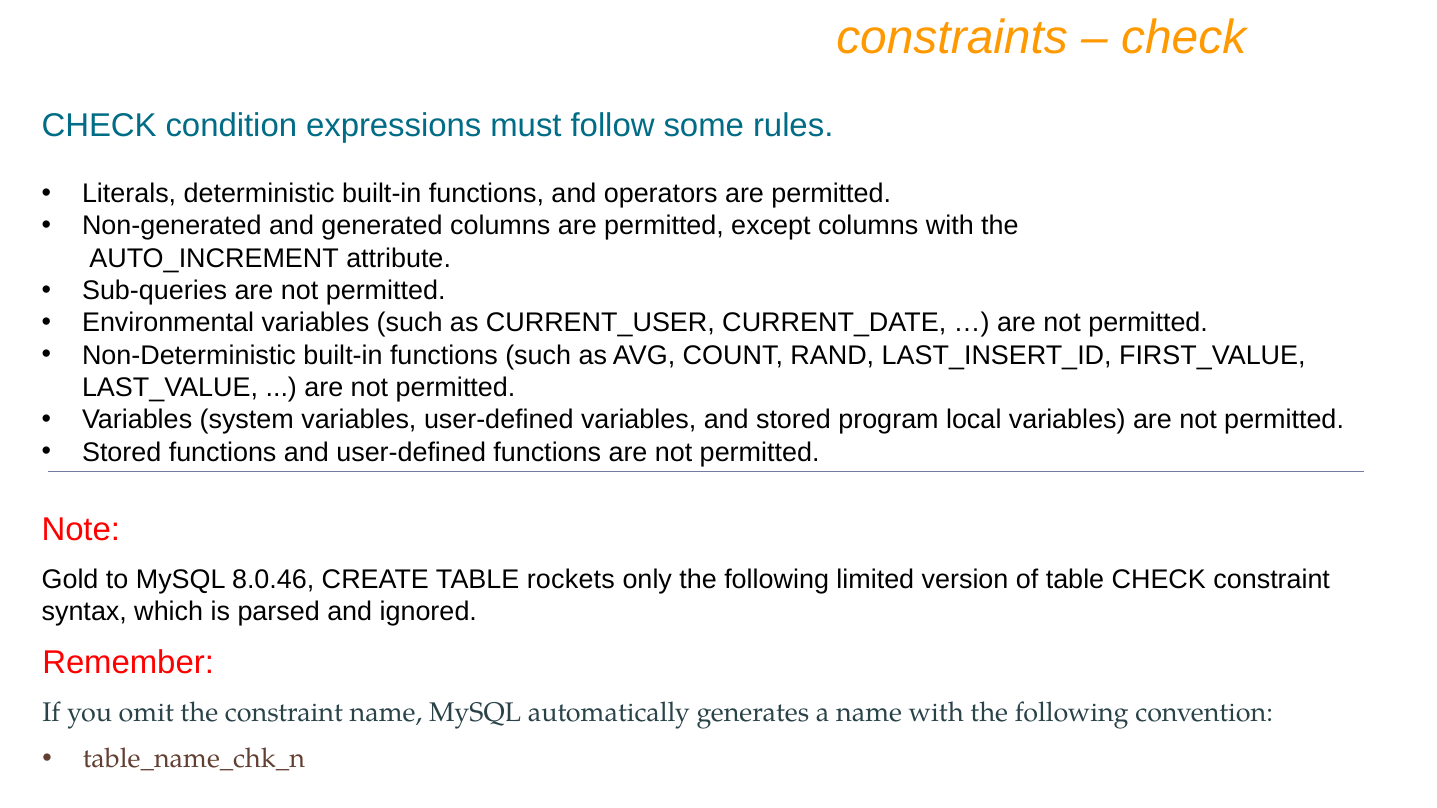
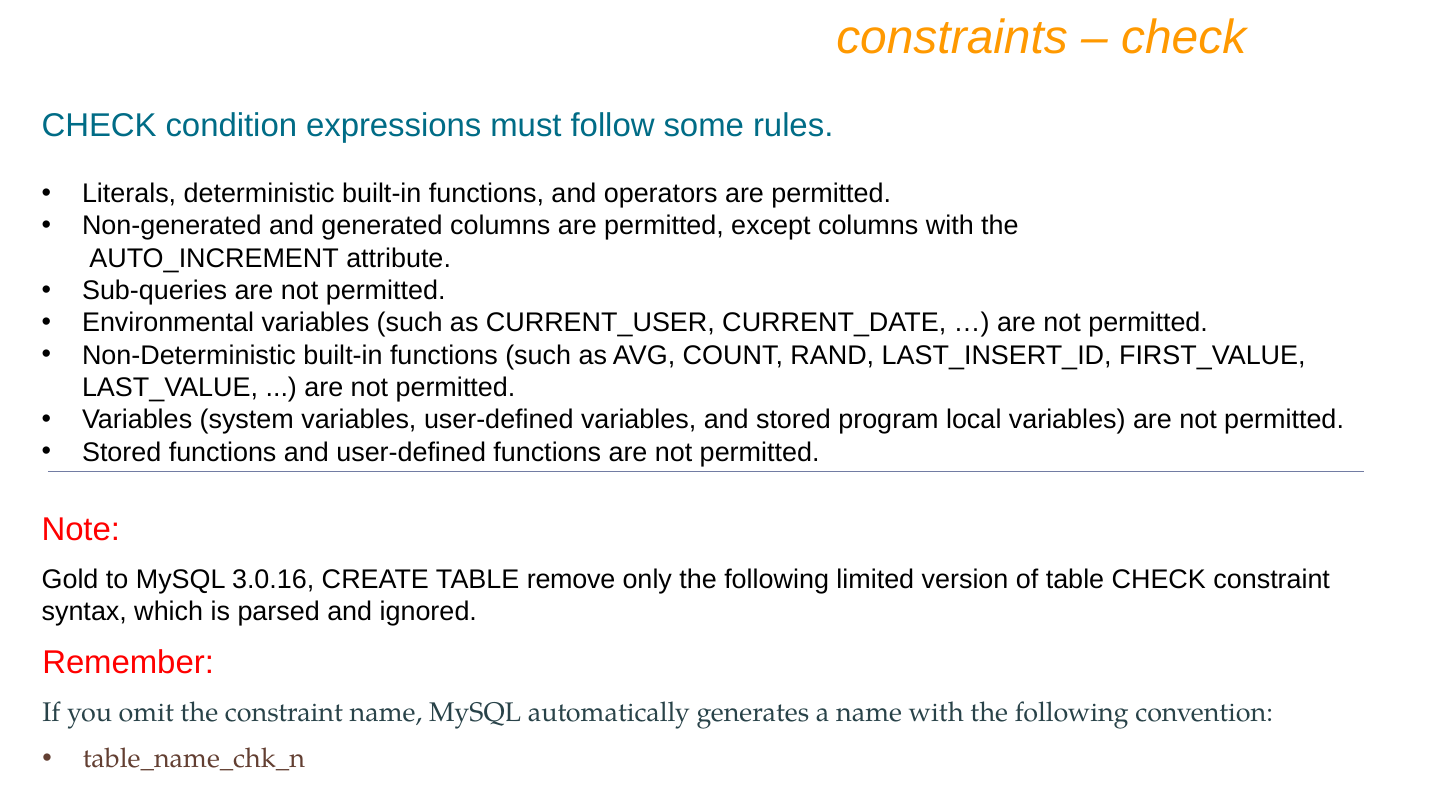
8.0.46: 8.0.46 -> 3.0.16
rockets: rockets -> remove
